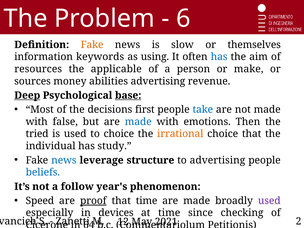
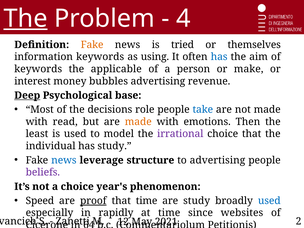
The at (26, 18) underline: none -> present
6: 6 -> 4
slow: slow -> tried
resources at (38, 69): resources -> keywords
sources: sources -> interest
abilities: abilities -> bubbles
base underline: present -> none
first: first -> role
false: false -> read
made at (138, 122) colour: blue -> orange
tried: tried -> least
to choice: choice -> model
irrational colour: orange -> purple
beliefs colour: blue -> purple
a follow: follow -> choice
made at (197, 201): made -> study
used at (269, 201) colour: purple -> blue
devices: devices -> rapidly
checking: checking -> websites
